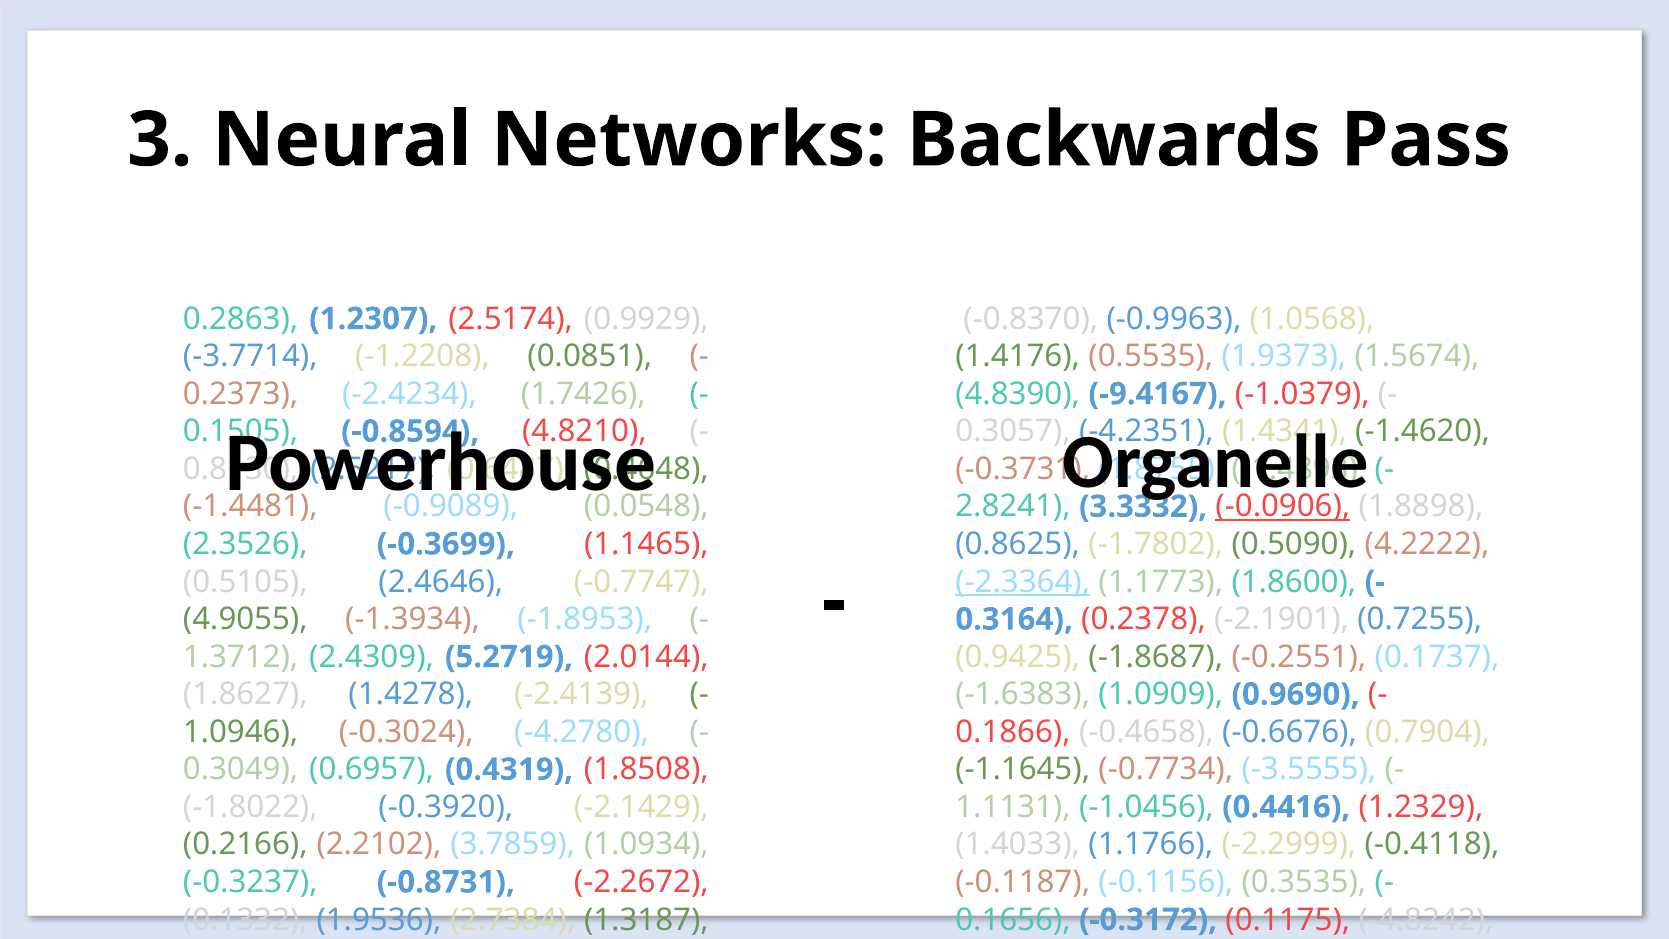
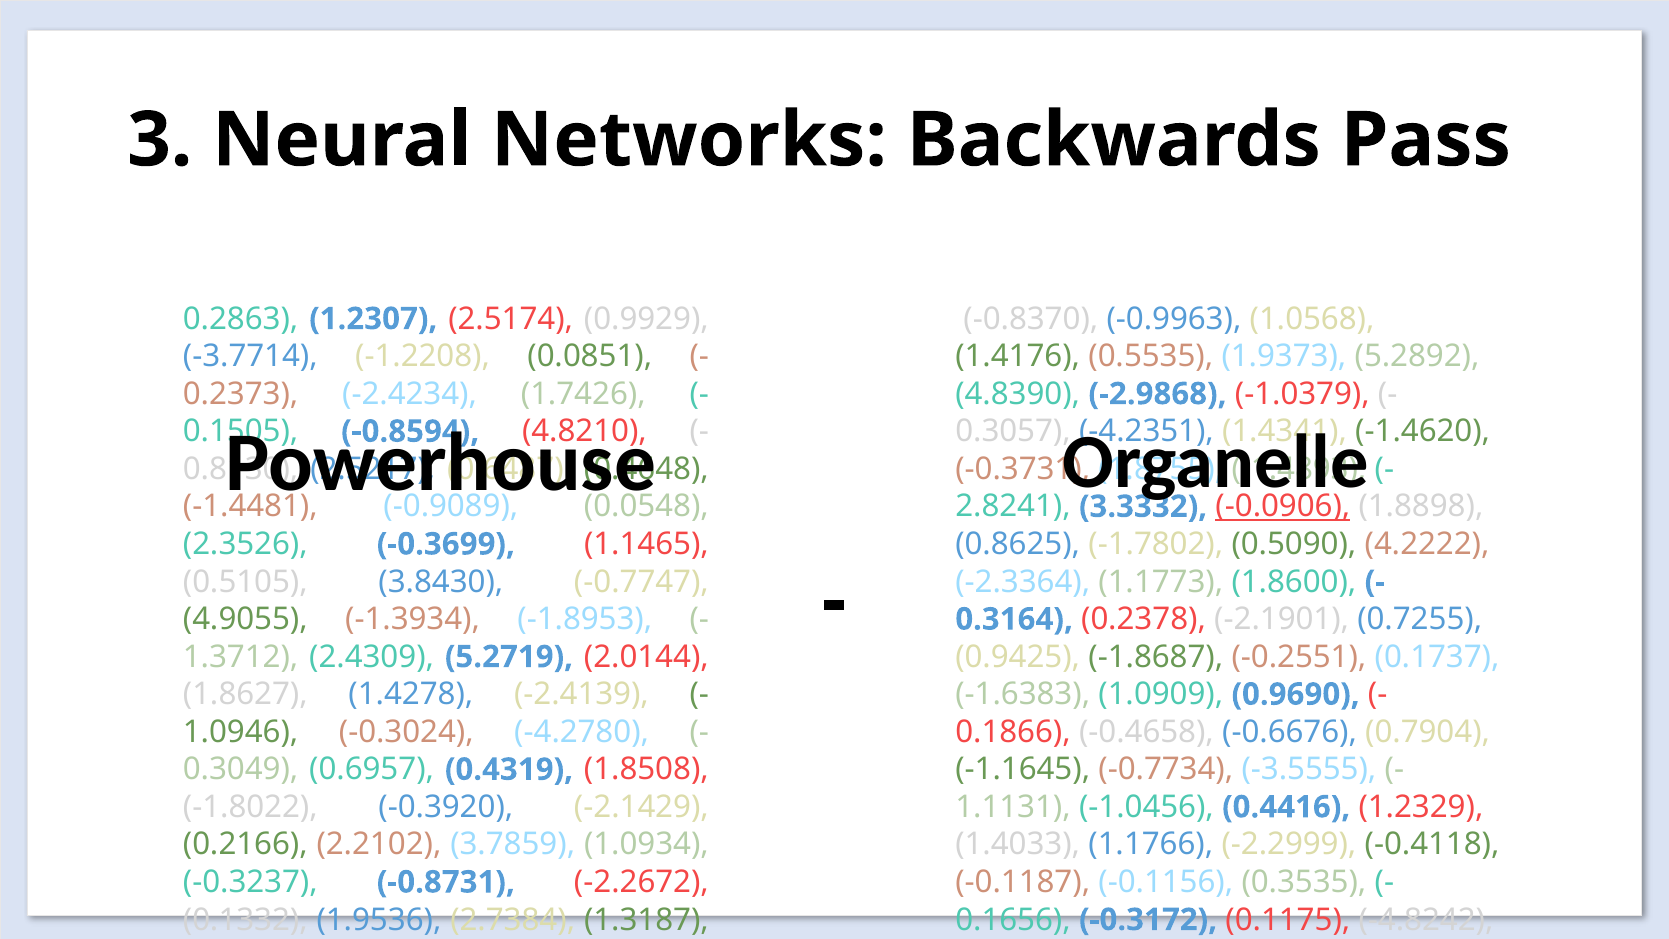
1.5674: 1.5674 -> 5.2892
-9.4167: -9.4167 -> -2.9868
2.4646: 2.4646 -> 3.8430
-2.3364 underline: present -> none
